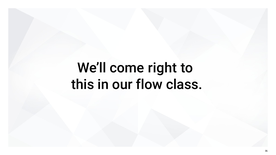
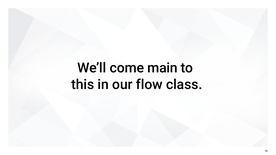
right: right -> main
